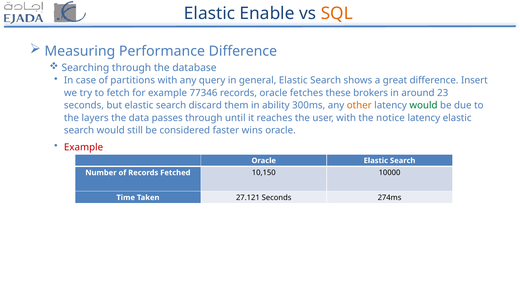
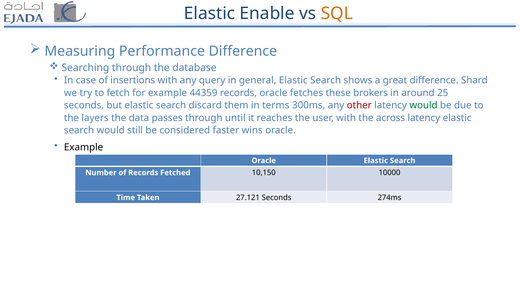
partitions: partitions -> insertions
Insert: Insert -> Shard
77346: 77346 -> 44359
23: 23 -> 25
ability: ability -> terms
other colour: orange -> red
notice: notice -> across
Example at (84, 147) colour: red -> black
